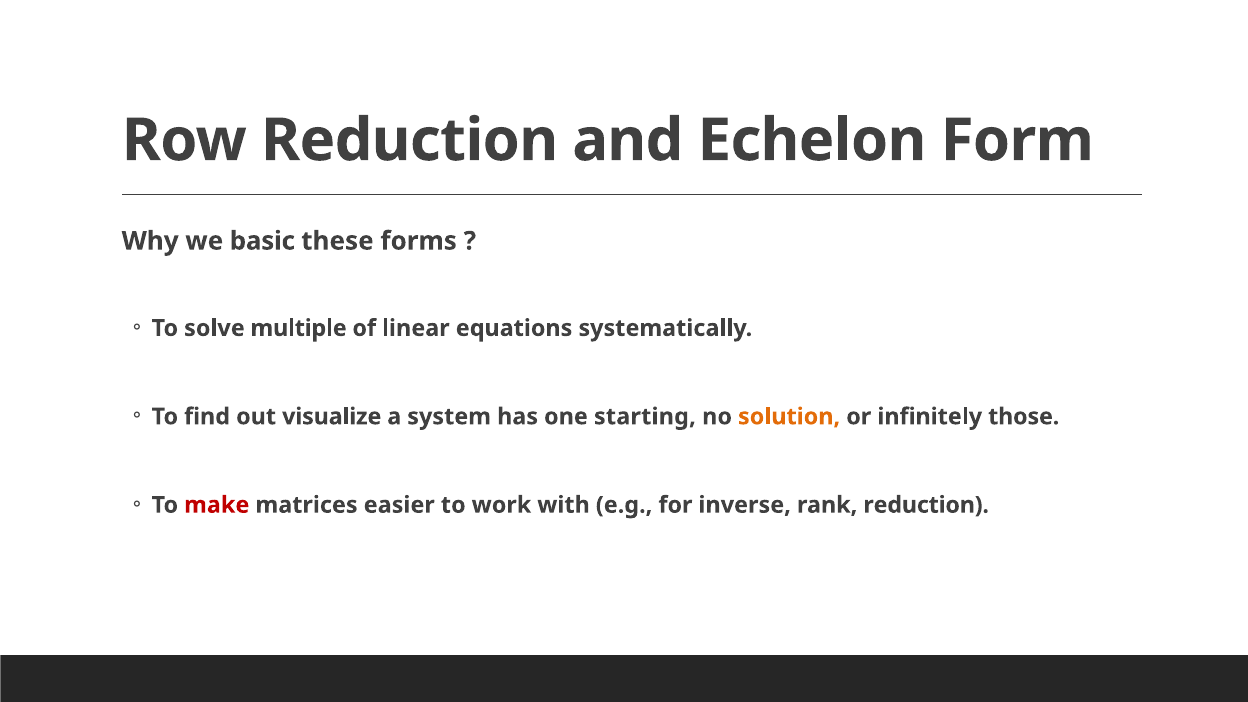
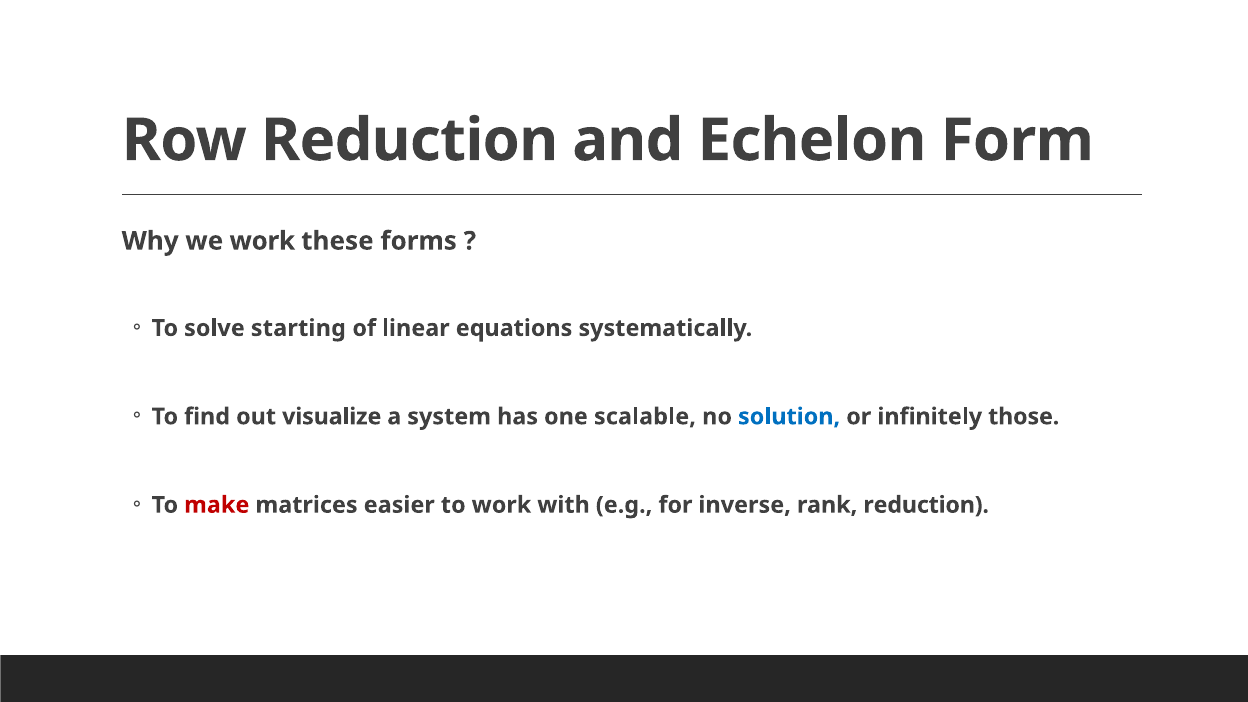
we basic: basic -> work
multiple: multiple -> starting
starting: starting -> scalable
solution colour: orange -> blue
